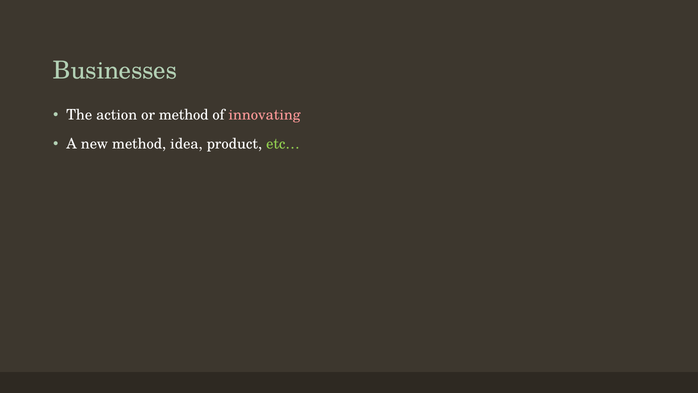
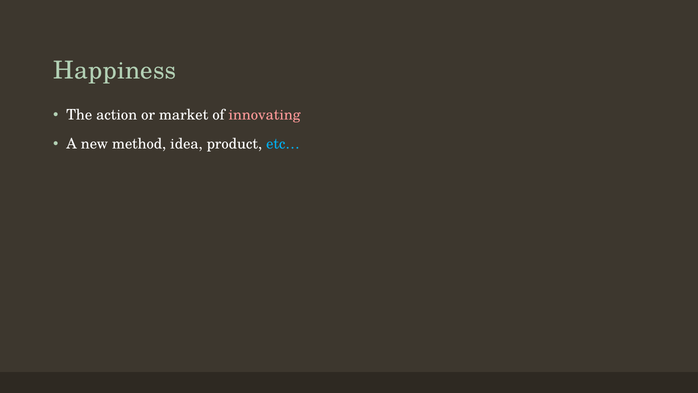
Businesses: Businesses -> Happiness
or method: method -> market
etc… colour: light green -> light blue
